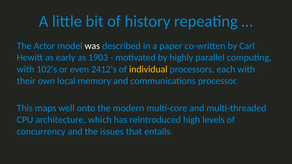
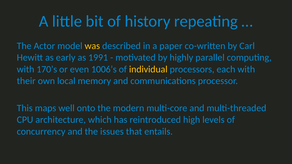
was colour: white -> yellow
1903: 1903 -> 1991
102’s: 102’s -> 170’s
2412’s: 2412’s -> 1006’s
